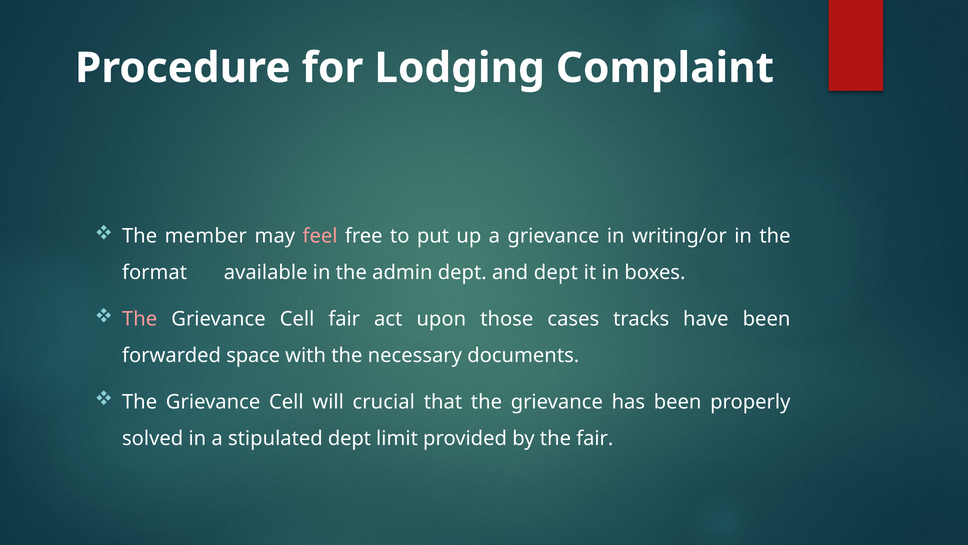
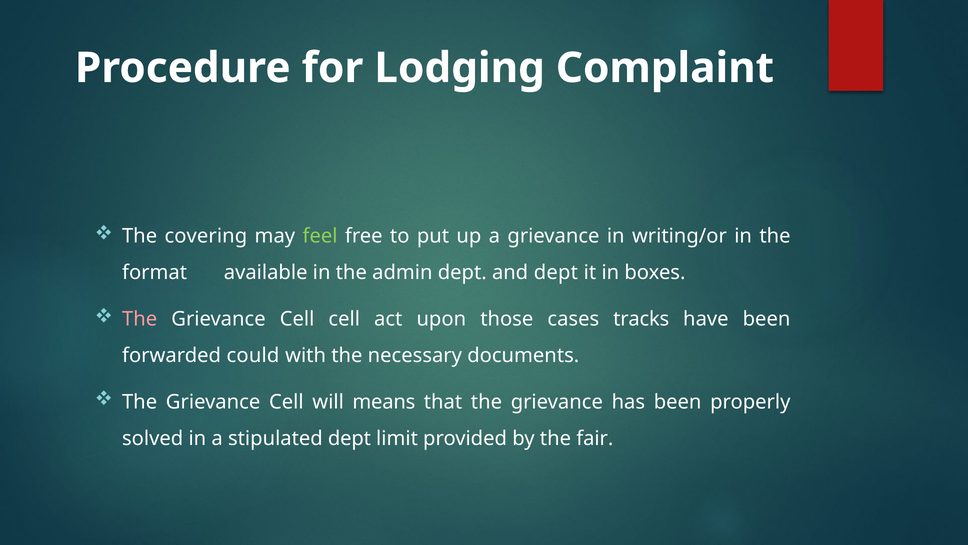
member: member -> covering
feel colour: pink -> light green
Cell fair: fair -> cell
space: space -> could
crucial: crucial -> means
